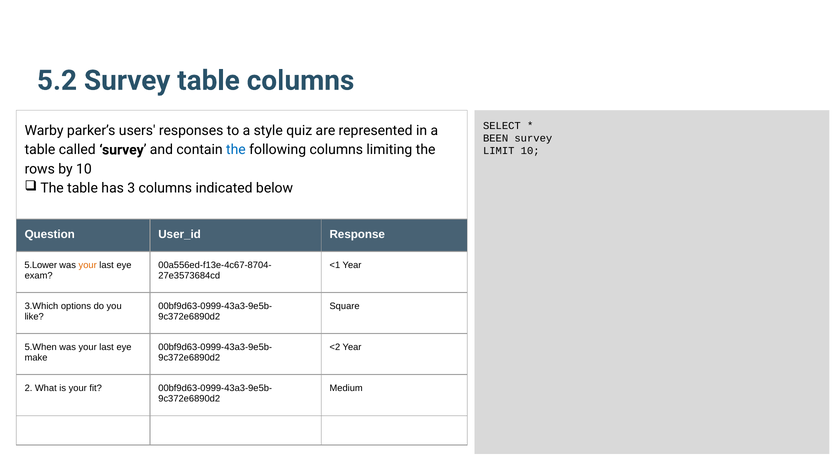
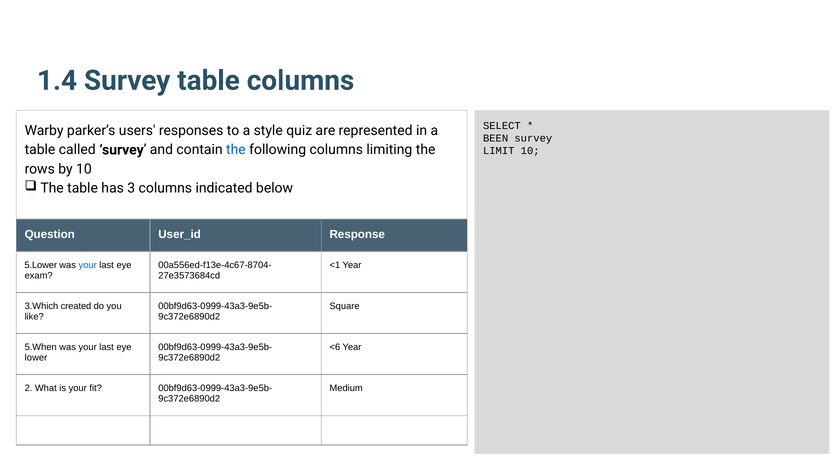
5.2: 5.2 -> 1.4
your at (88, 265) colour: orange -> blue
options: options -> created
<2: <2 -> <6
make: make -> lower
